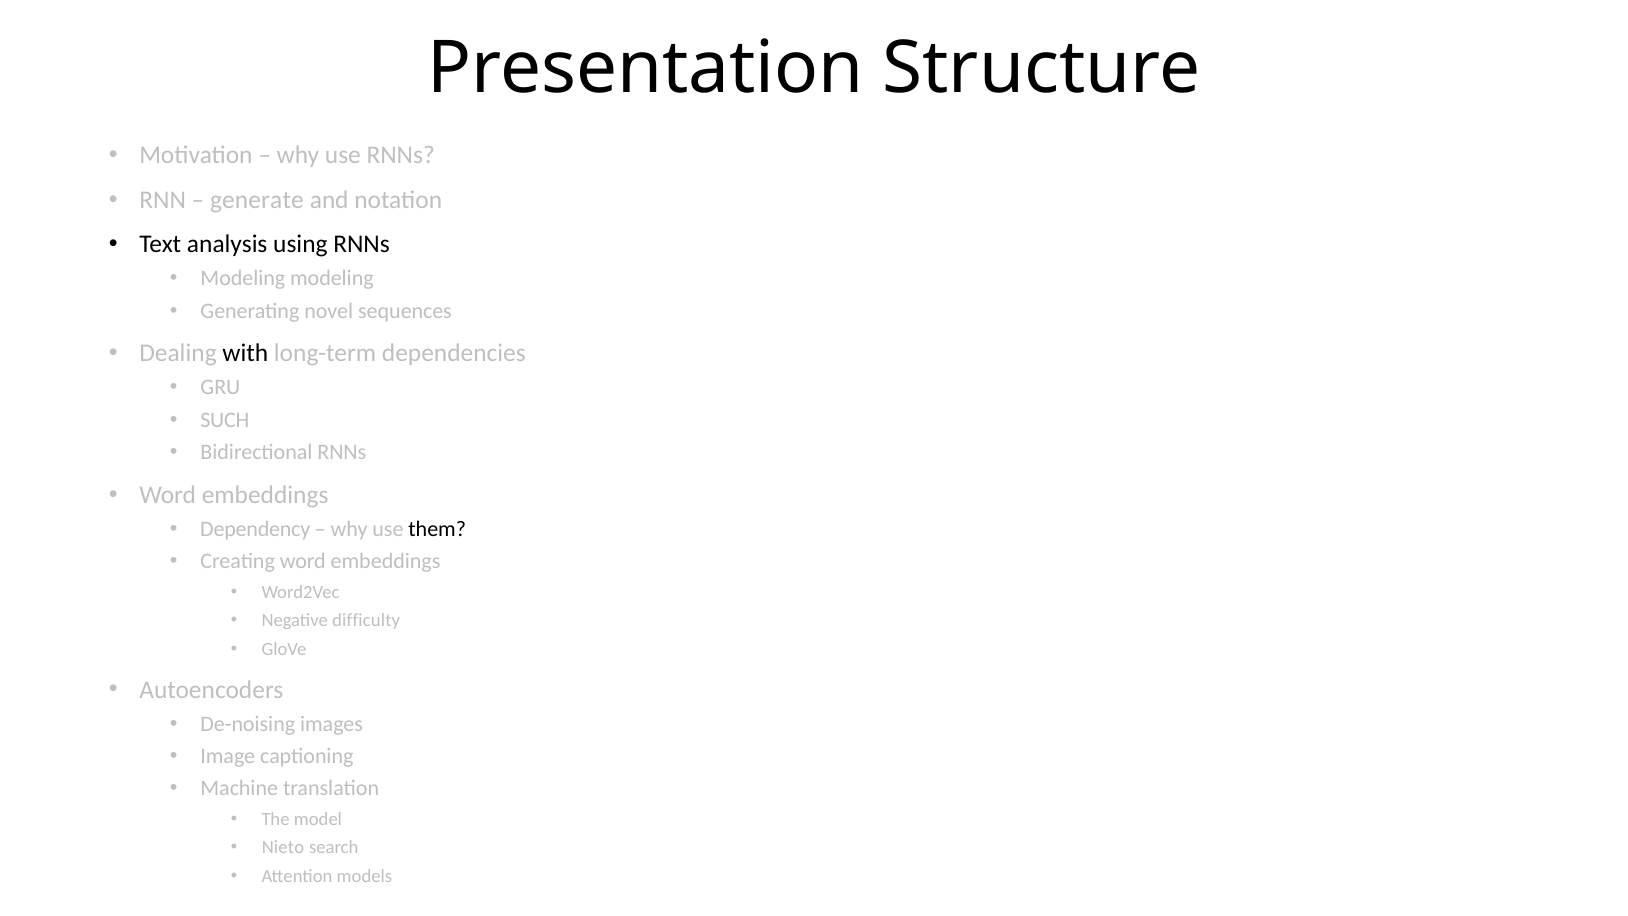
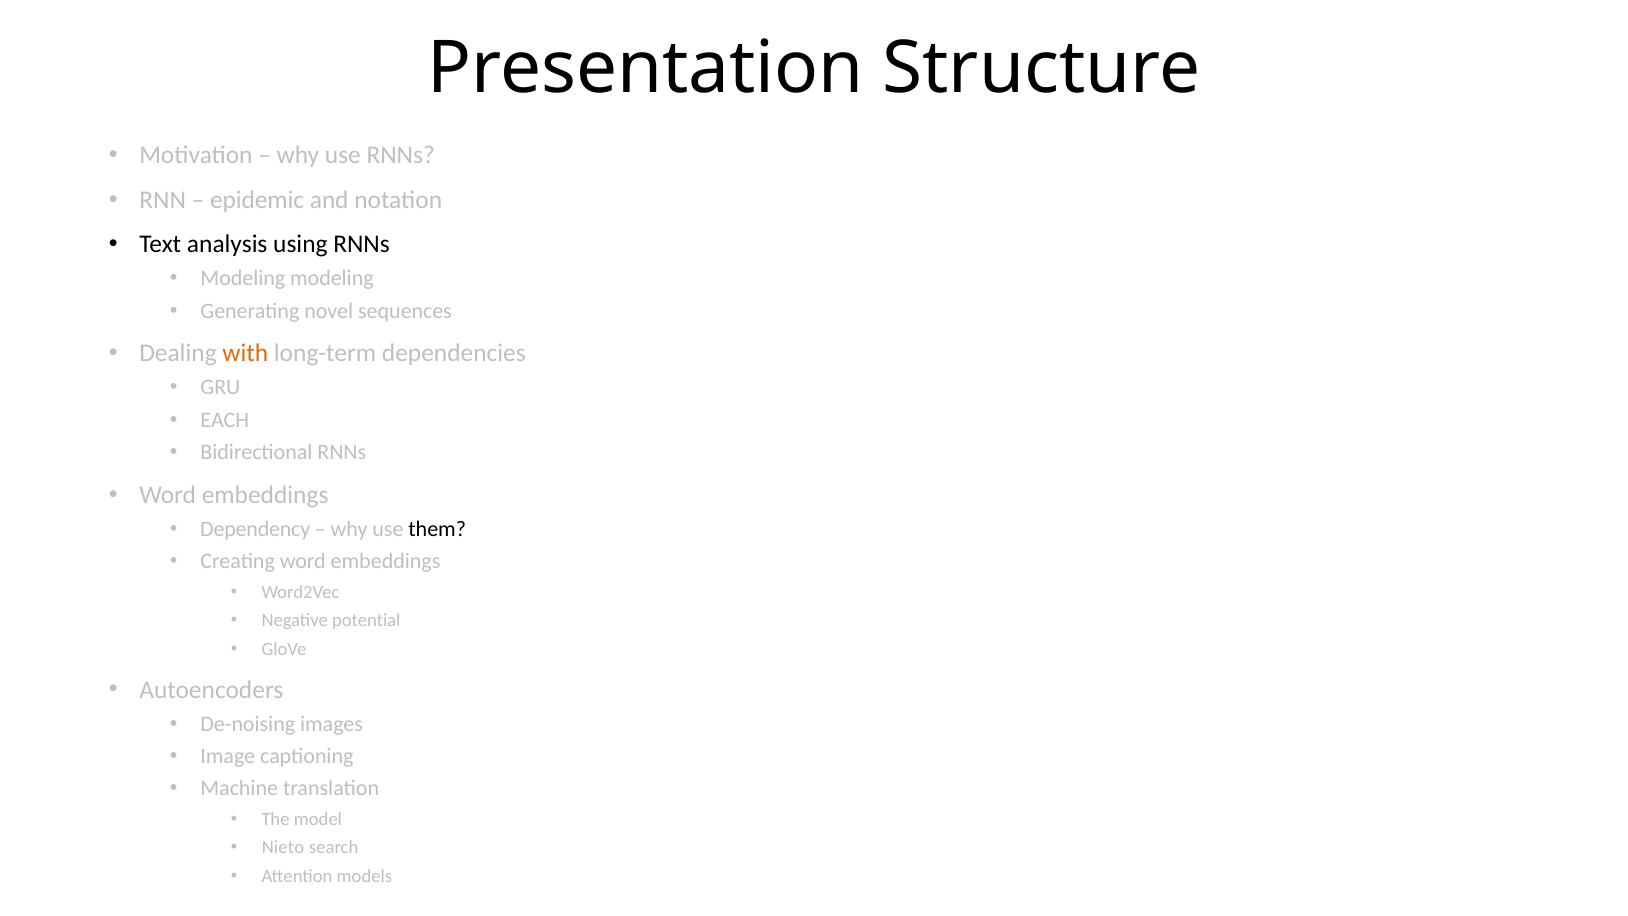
generate: generate -> epidemic
with colour: black -> orange
SUCH: SUCH -> EACH
difficulty: difficulty -> potential
